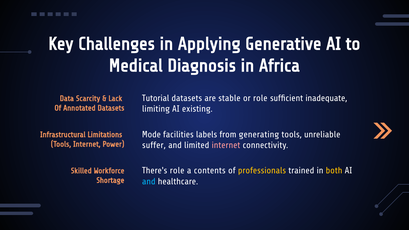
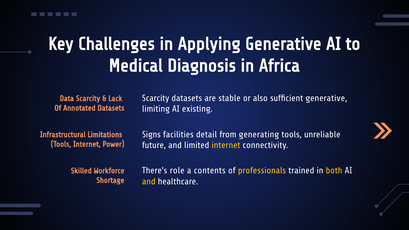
Tutorial at (156, 98): Tutorial -> Scarcity
or role: role -> also
sufficient inadequate: inadequate -> generative
Mode: Mode -> Signs
labels: labels -> detail
suffer: suffer -> future
internet at (226, 145) colour: pink -> yellow
and at (149, 181) colour: light blue -> yellow
